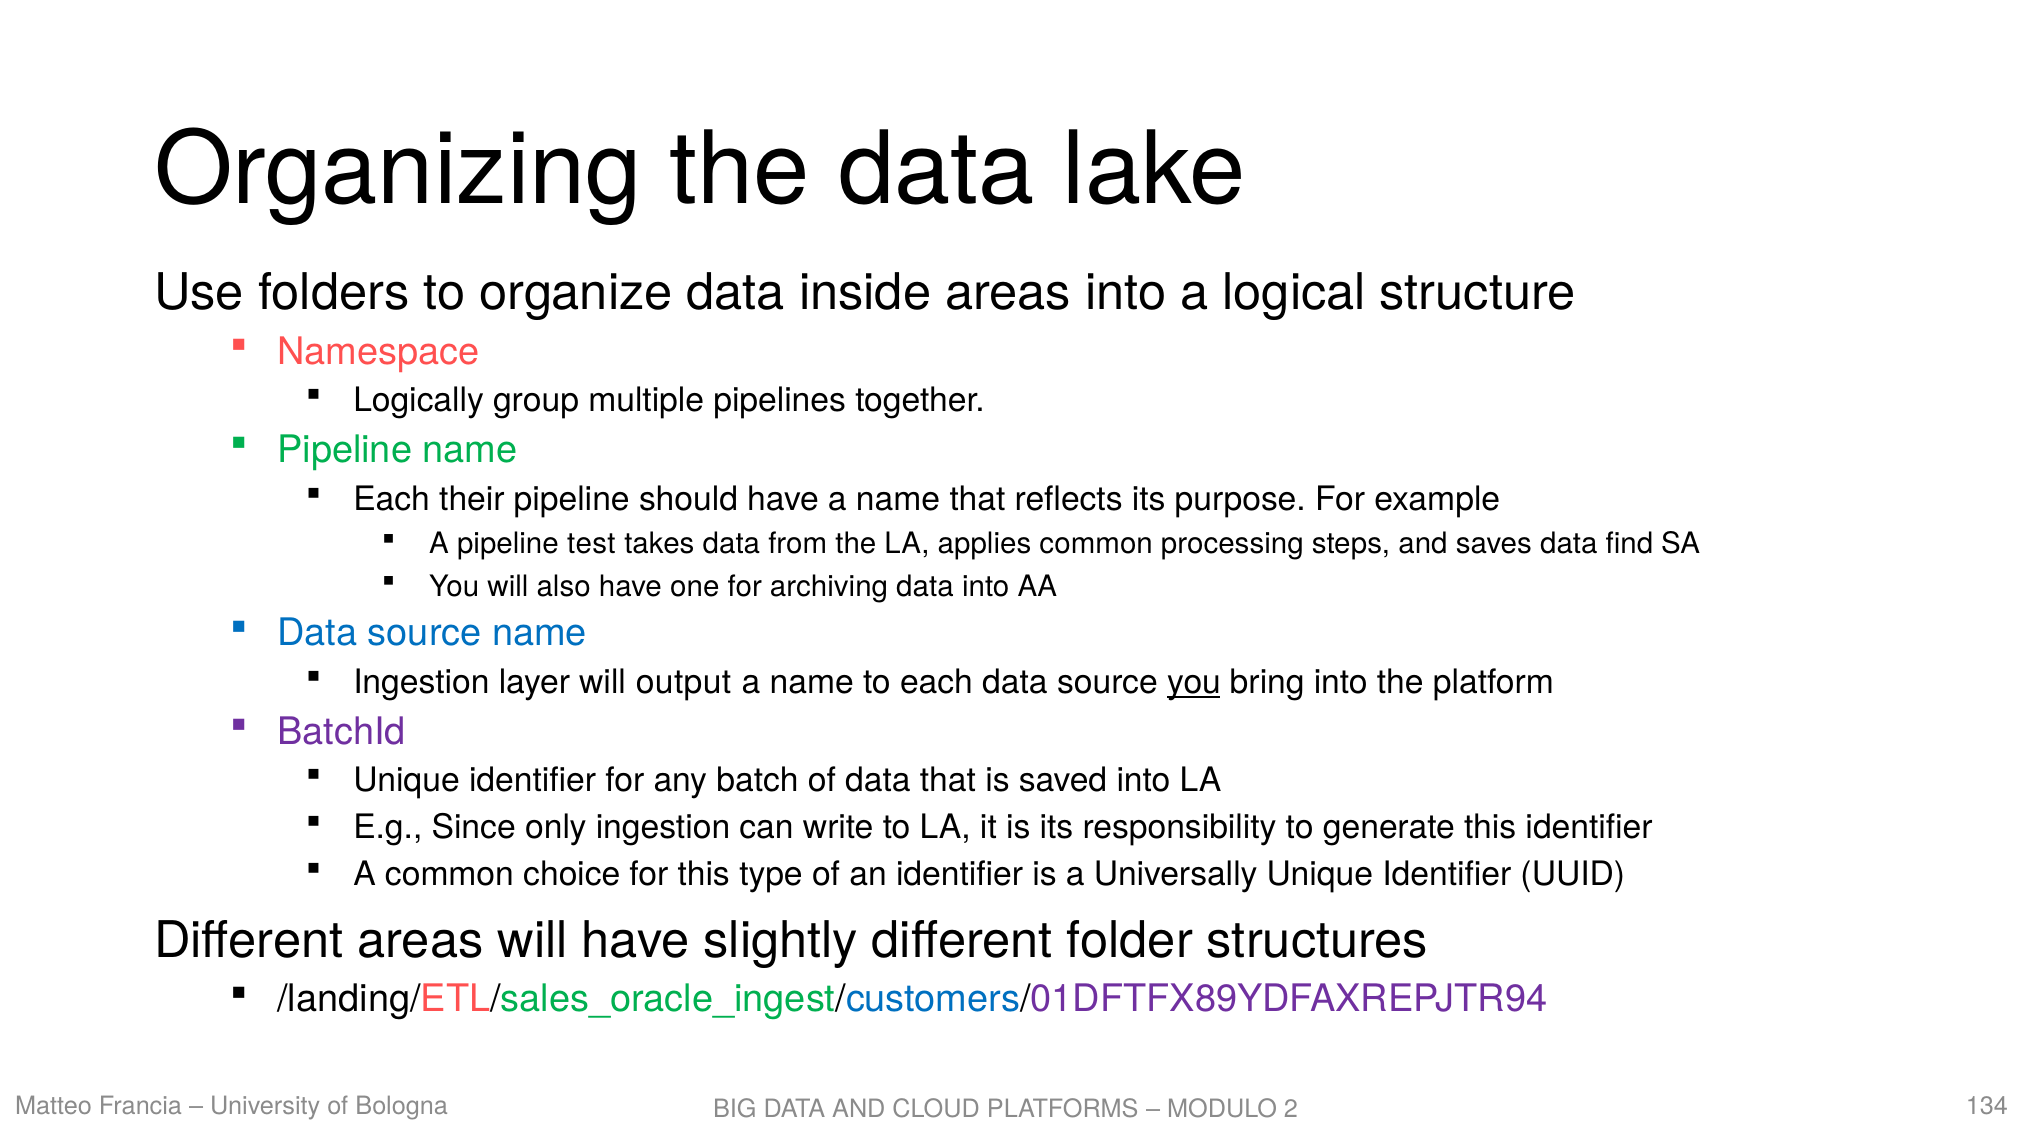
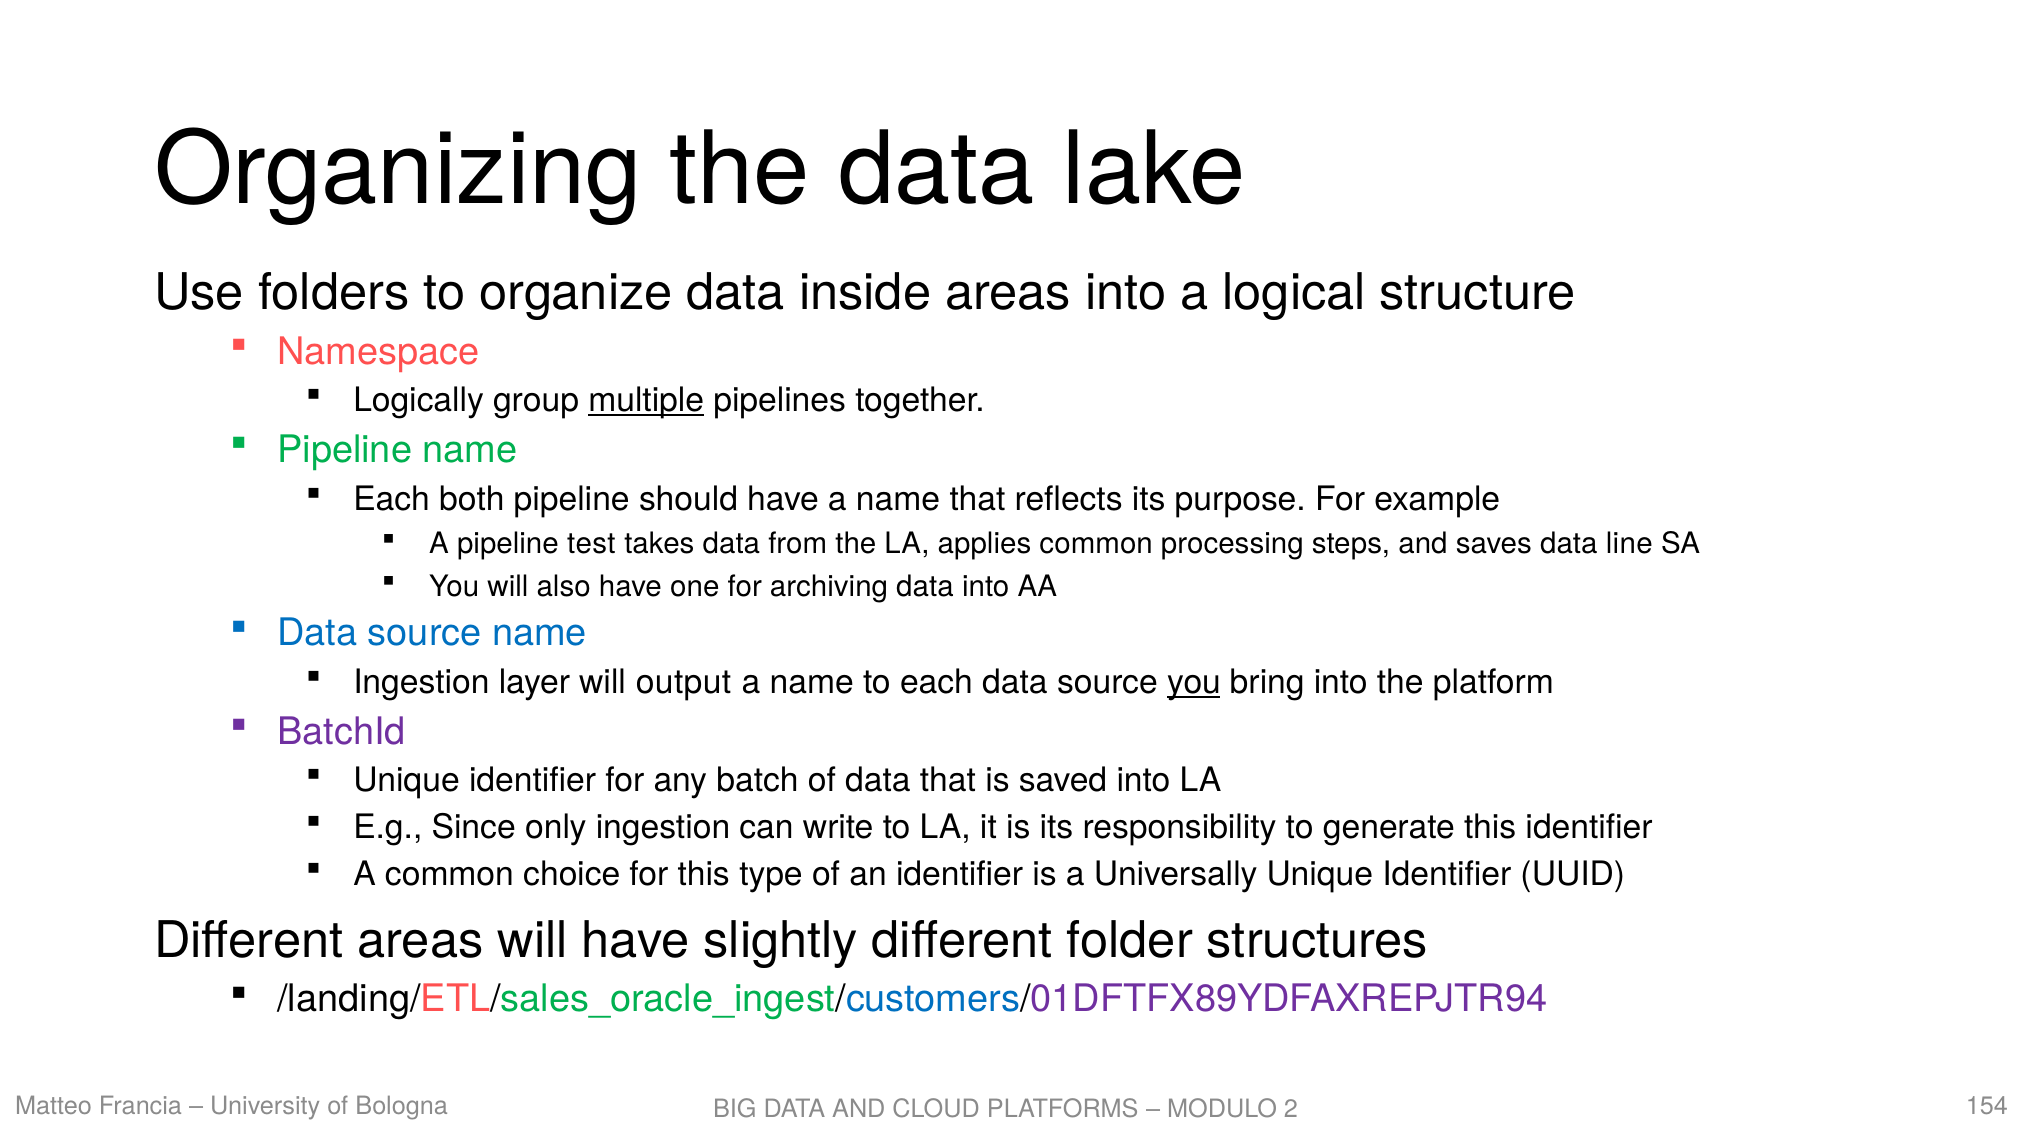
multiple underline: none -> present
their: their -> both
find: find -> line
134: 134 -> 154
